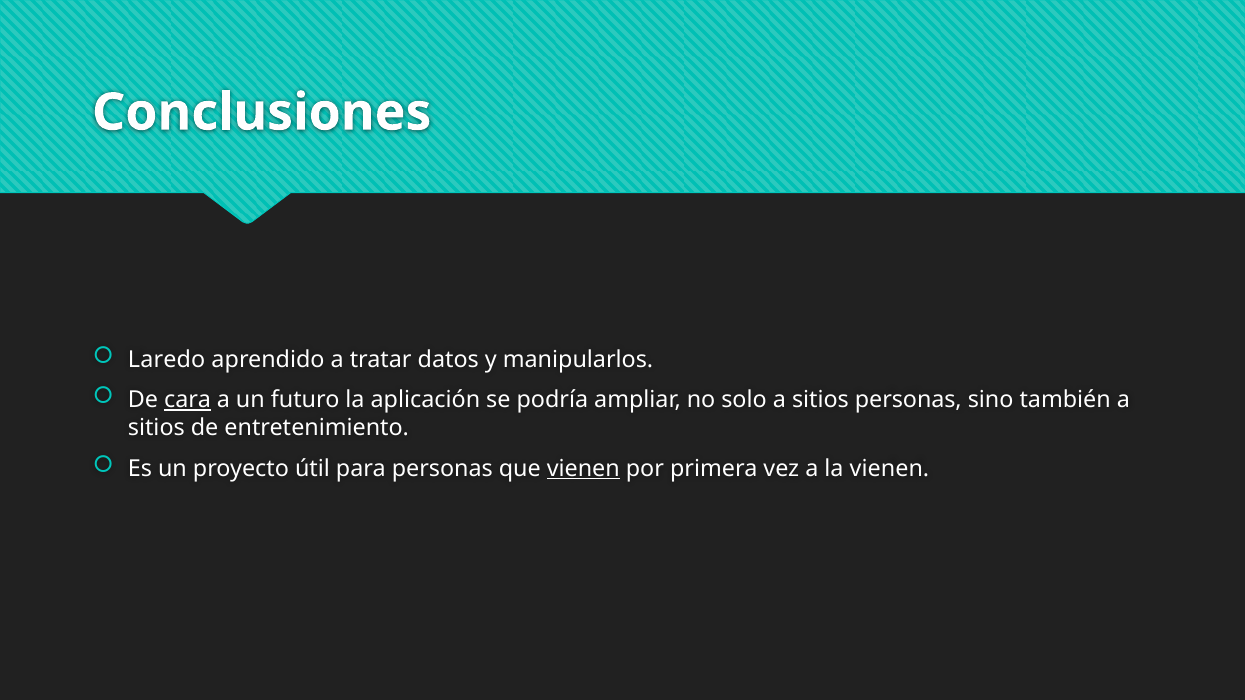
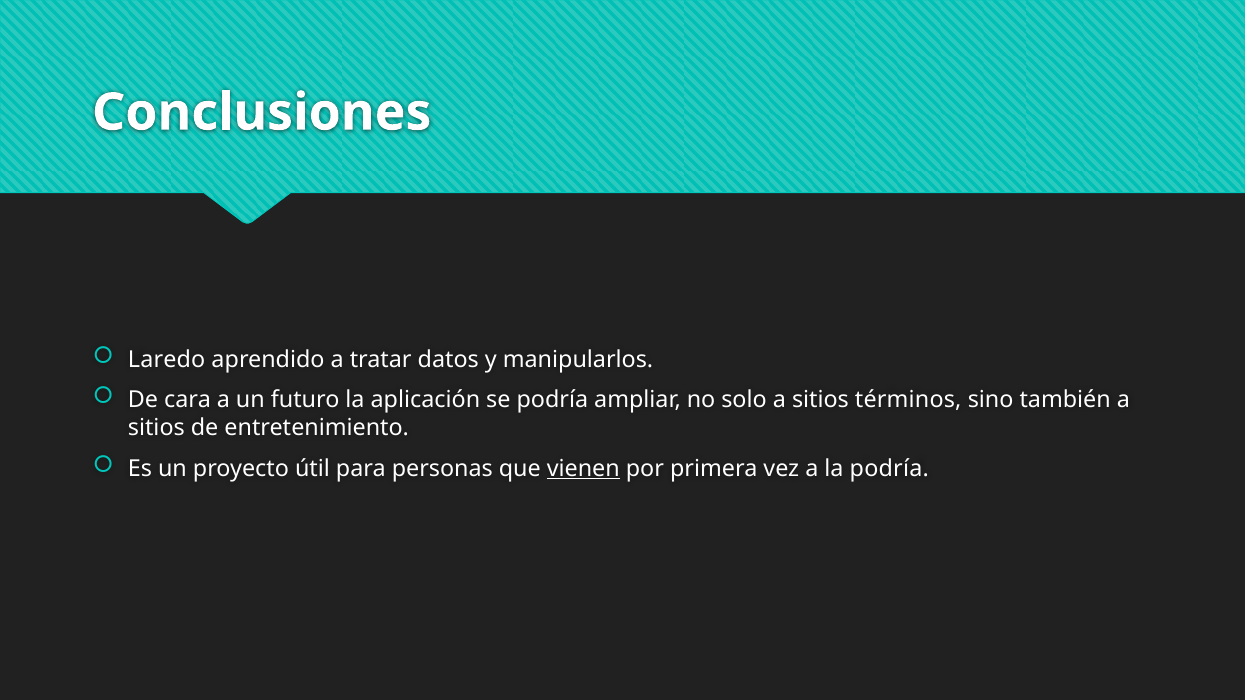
cara underline: present -> none
sitios personas: personas -> términos
la vienen: vienen -> podría
